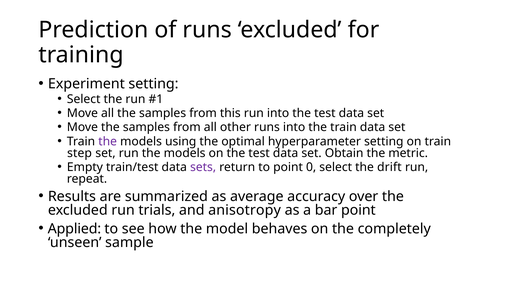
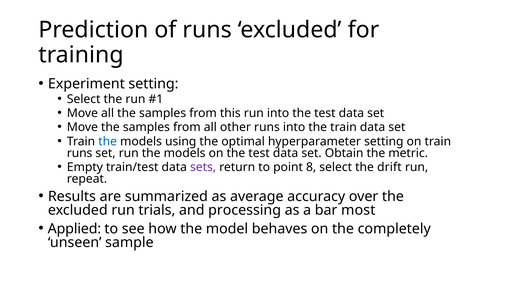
the at (108, 141) colour: purple -> blue
step at (80, 153): step -> runs
0: 0 -> 8
anisotropy: anisotropy -> processing
bar point: point -> most
